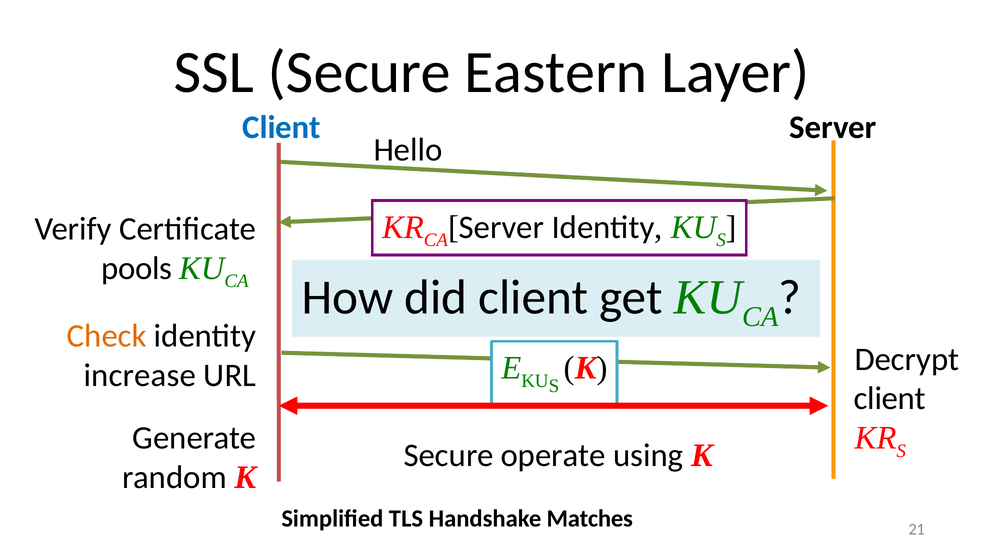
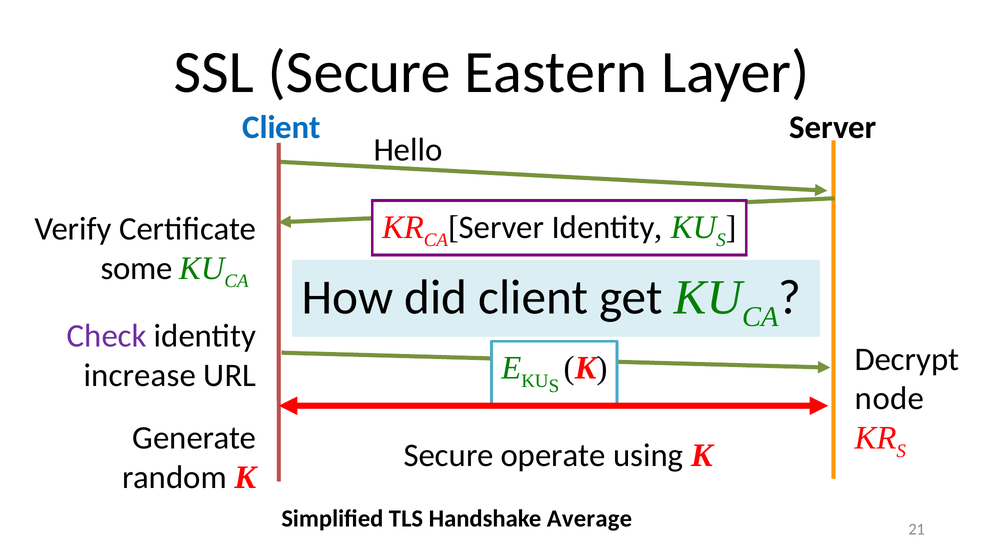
pools: pools -> some
Check colour: orange -> purple
client at (890, 398): client -> node
Matches: Matches -> Average
